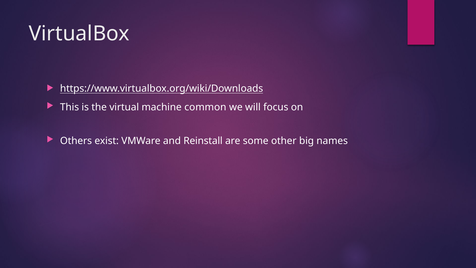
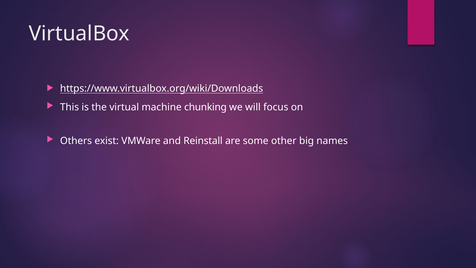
common: common -> chunking
